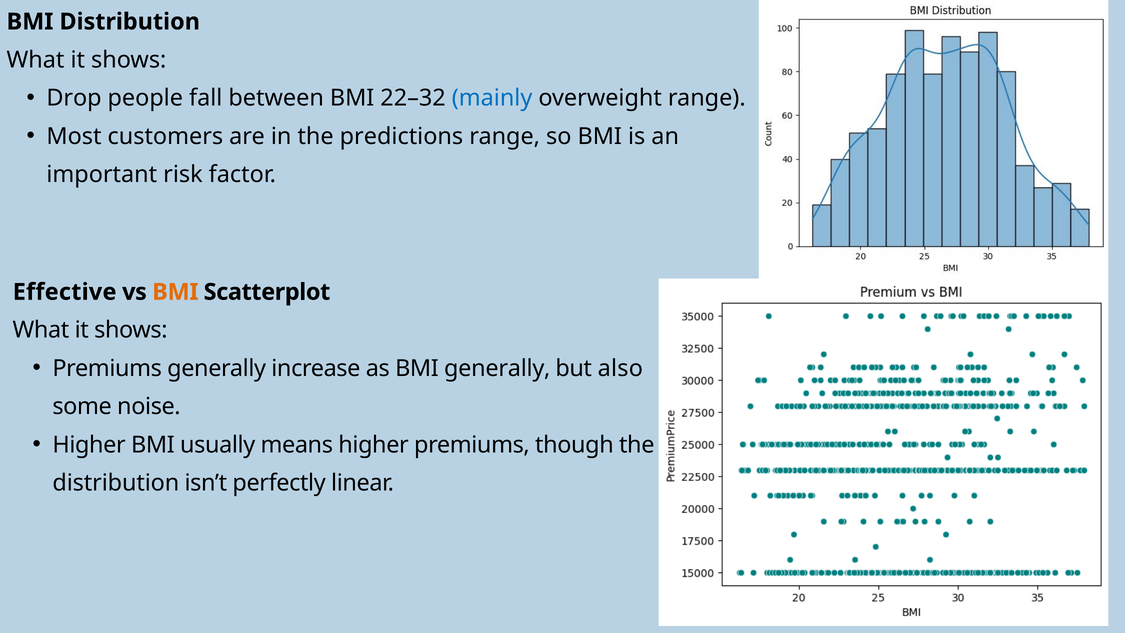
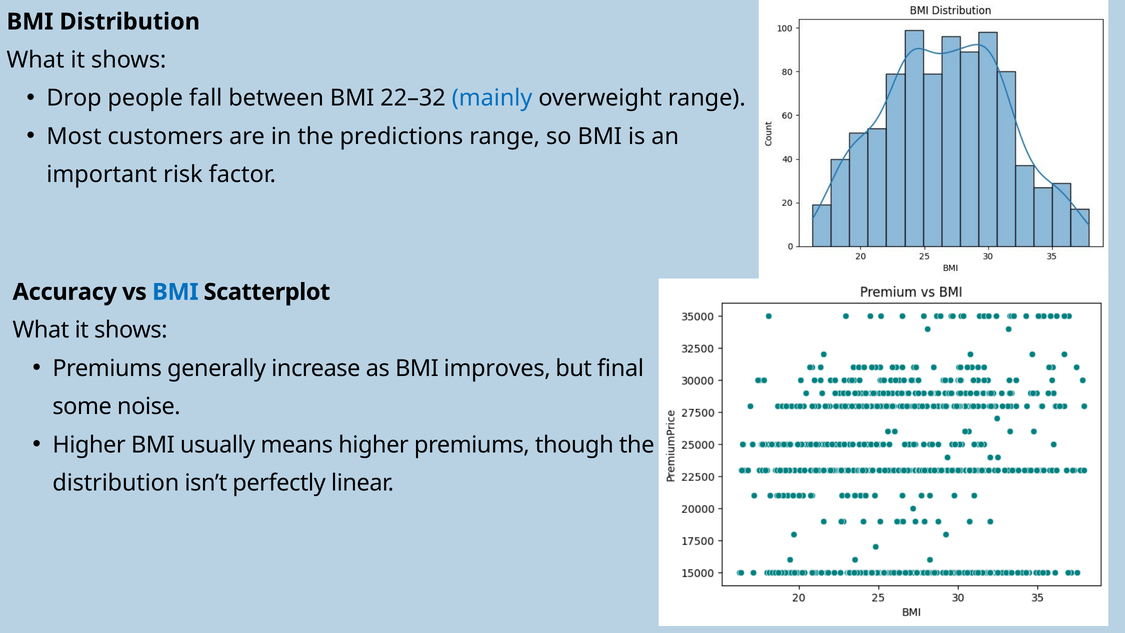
Effective: Effective -> Accuracy
BMI at (175, 292) colour: orange -> blue
BMI generally: generally -> improves
also: also -> final
